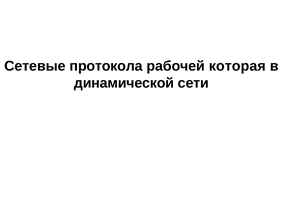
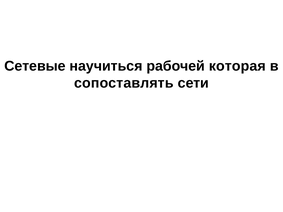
протокола: протокола -> научиться
динамической: динамической -> сопоставлять
